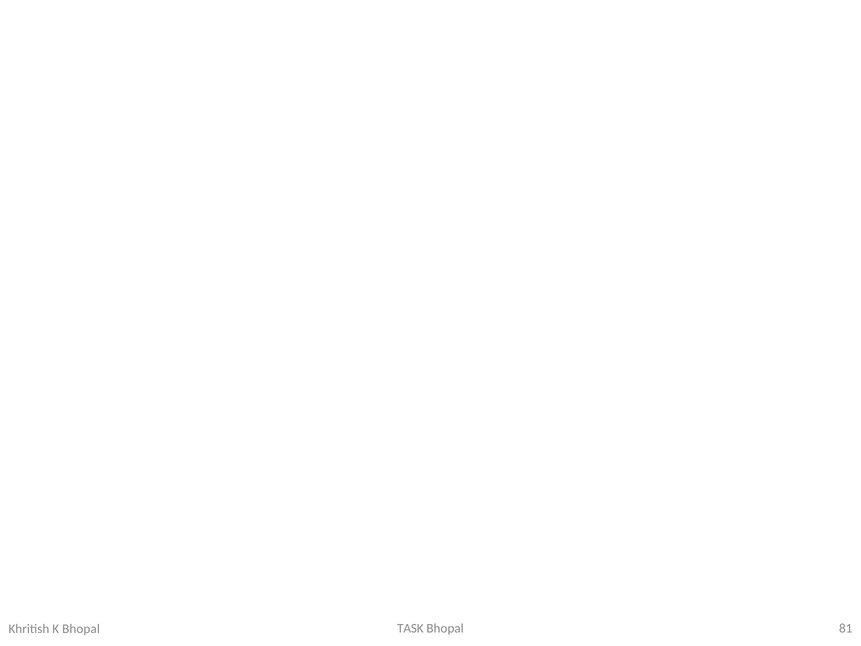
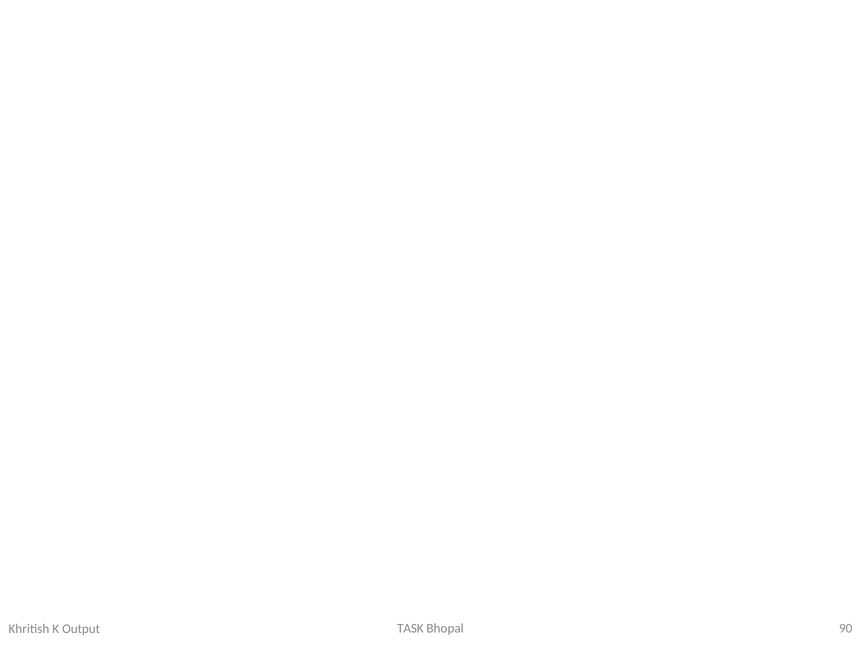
81: 81 -> 90
K Bhopal: Bhopal -> Output
